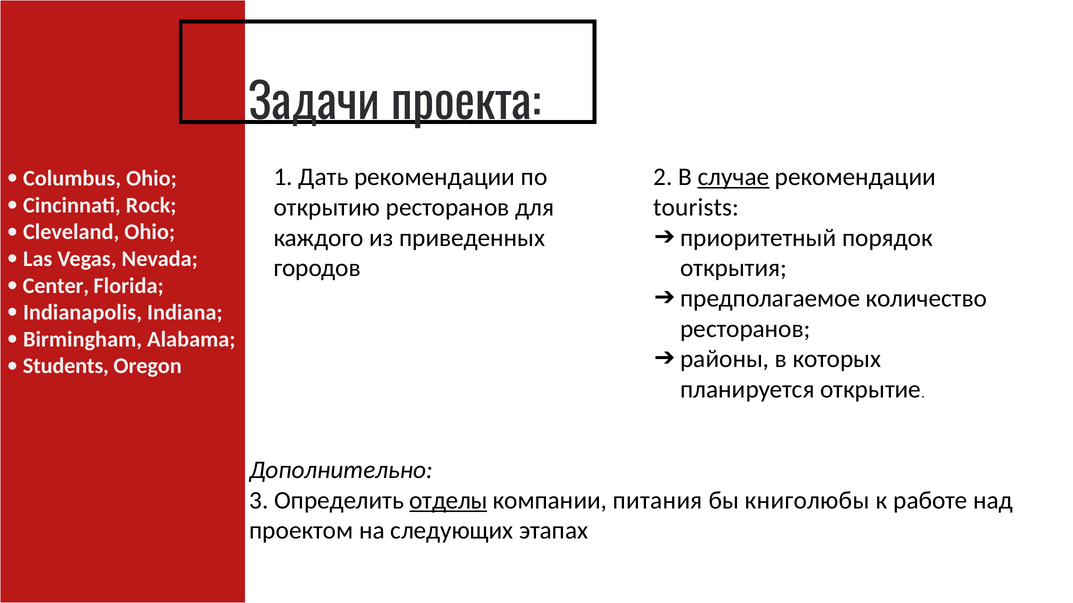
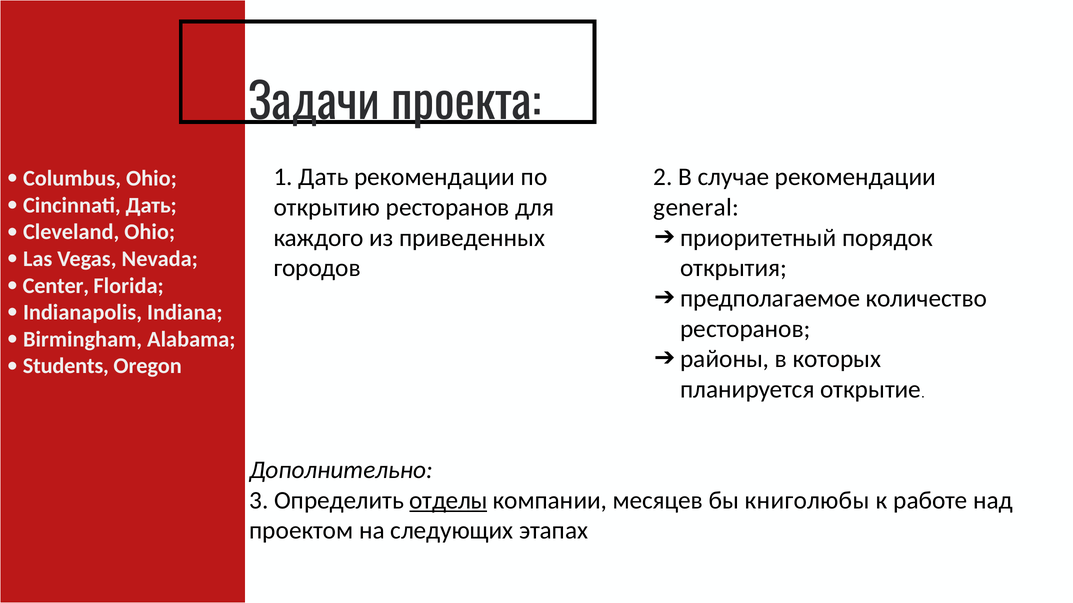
случае underline: present -> none
Cincinnati Rock: Rock -> Дать
tourists: tourists -> general
питания: питания -> месяцев
